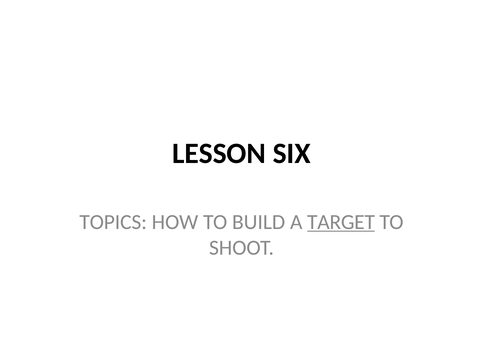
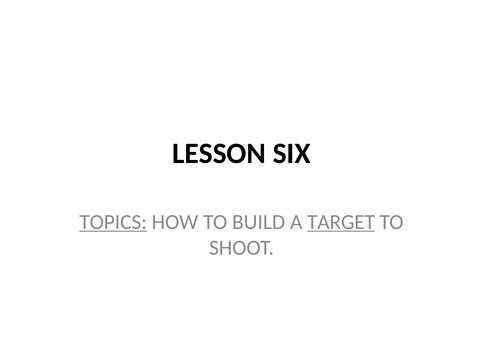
TOPICS underline: none -> present
